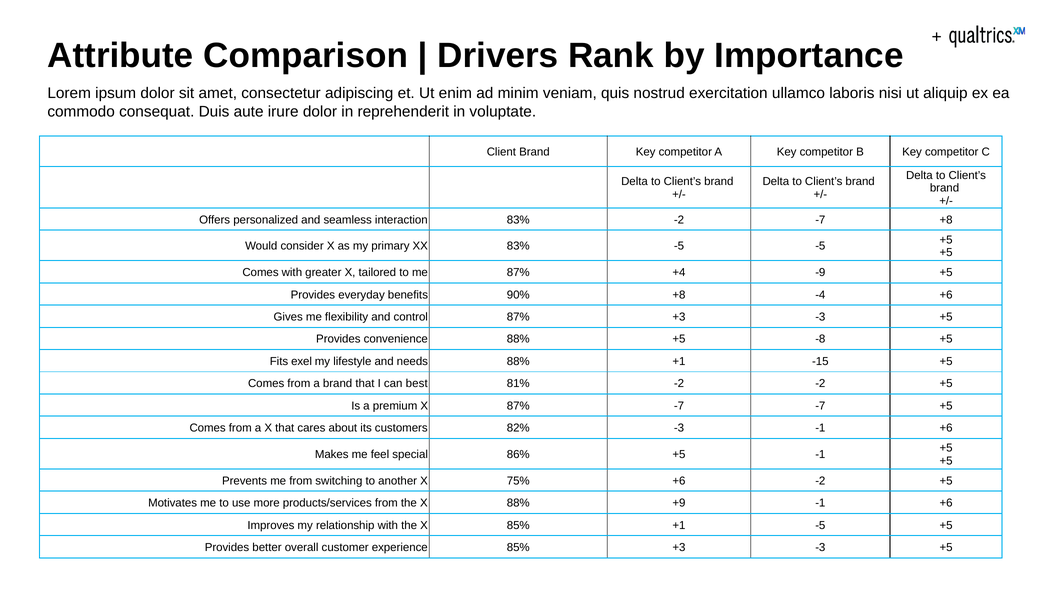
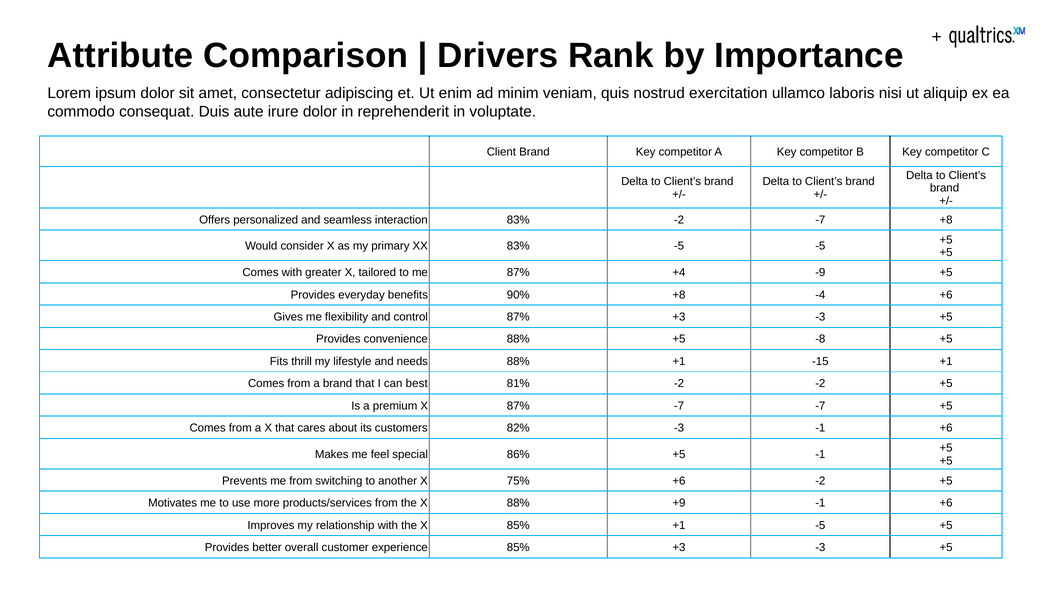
exel: exel -> thrill
-15 +5: +5 -> +1
